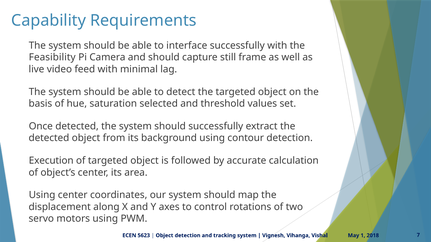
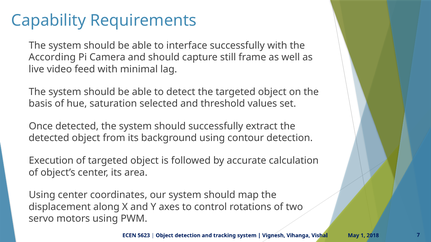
Feasibility: Feasibility -> According
